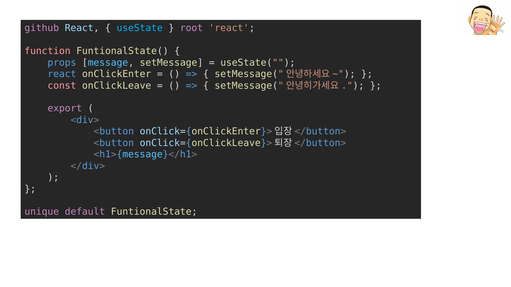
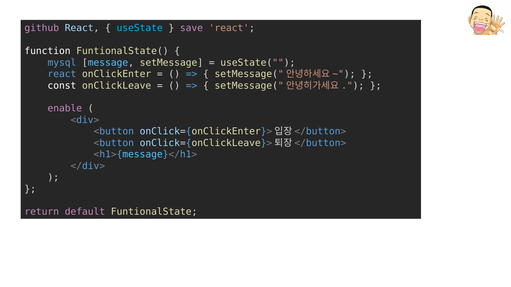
root: root -> save
function colour: pink -> white
props: props -> mysql
const colour: pink -> white
export: export -> enable
unique: unique -> return
